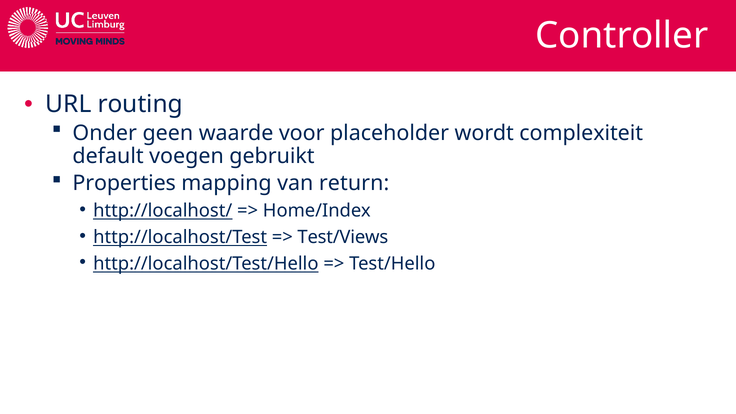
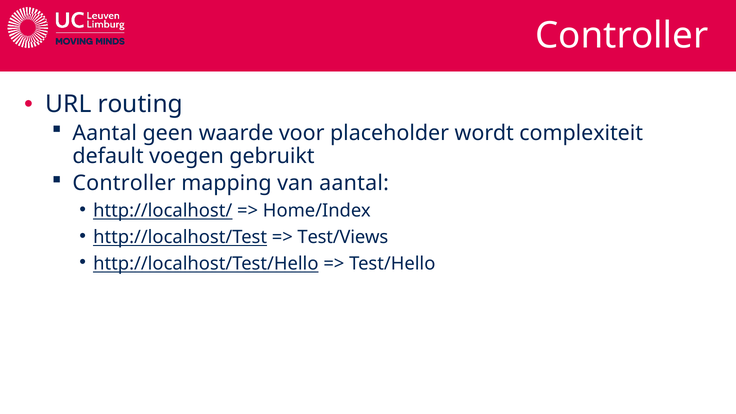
Onder at (105, 133): Onder -> Aantal
Properties at (124, 183): Properties -> Controller
van return: return -> aantal
